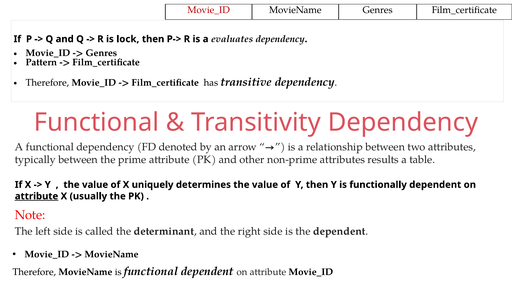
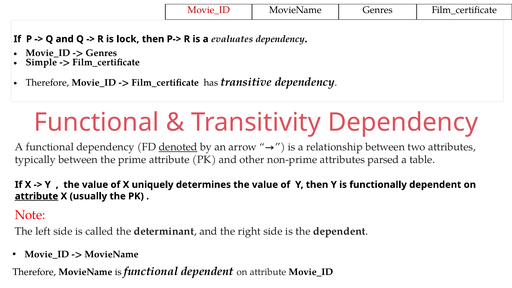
Pattern: Pattern -> Simple
denoted underline: none -> present
results: results -> parsed
